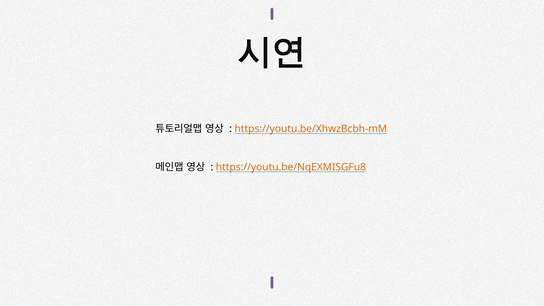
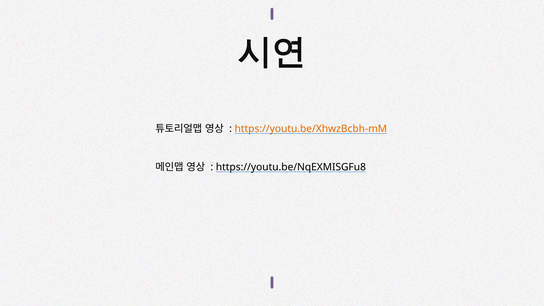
https://youtu.be/NqEXMISGFu8 colour: orange -> black
